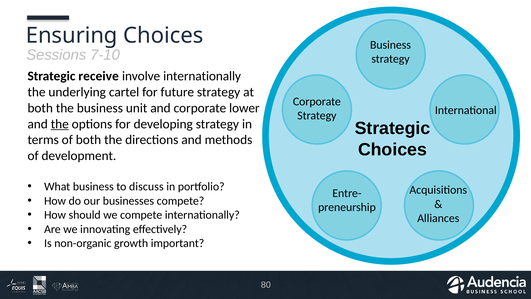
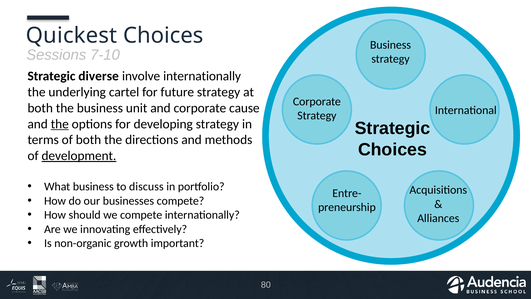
Ensuring: Ensuring -> Quickest
receive: receive -> diverse
lower: lower -> cause
development underline: none -> present
